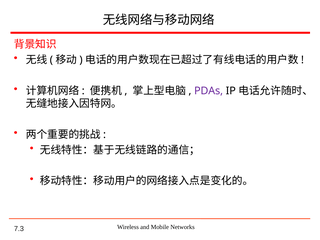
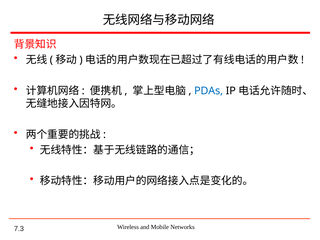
PDAs colour: purple -> blue
